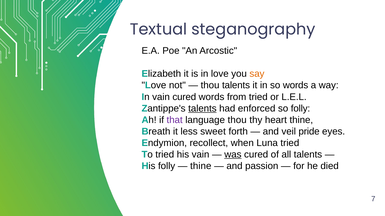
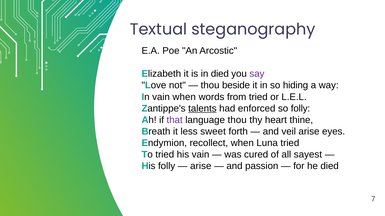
in love: love -> died
say colour: orange -> purple
thou talents: talents -> beside
so words: words -> hiding
vain cured: cured -> when
veil pride: pride -> arise
was underline: present -> none
all talents: talents -> sayest
thine at (201, 166): thine -> arise
